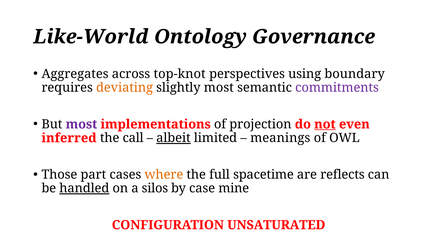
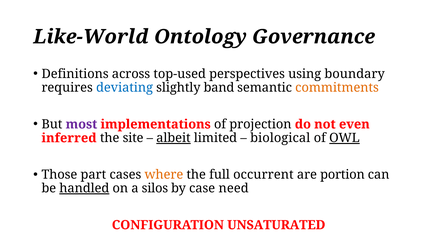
Aggregates: Aggregates -> Definitions
top-knot: top-knot -> top-used
deviating colour: orange -> blue
slightly most: most -> band
commitments colour: purple -> orange
not underline: present -> none
call: call -> site
meanings: meanings -> biological
OWL underline: none -> present
spacetime: spacetime -> occurrent
reflects: reflects -> portion
mine: mine -> need
